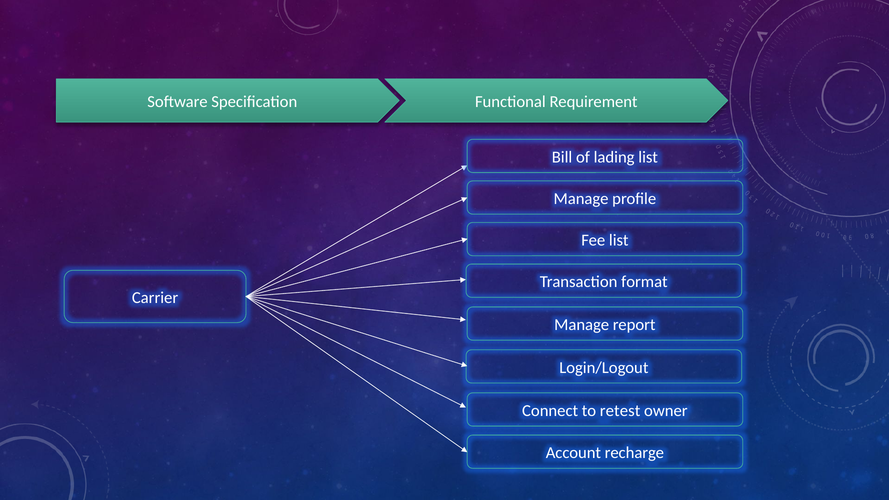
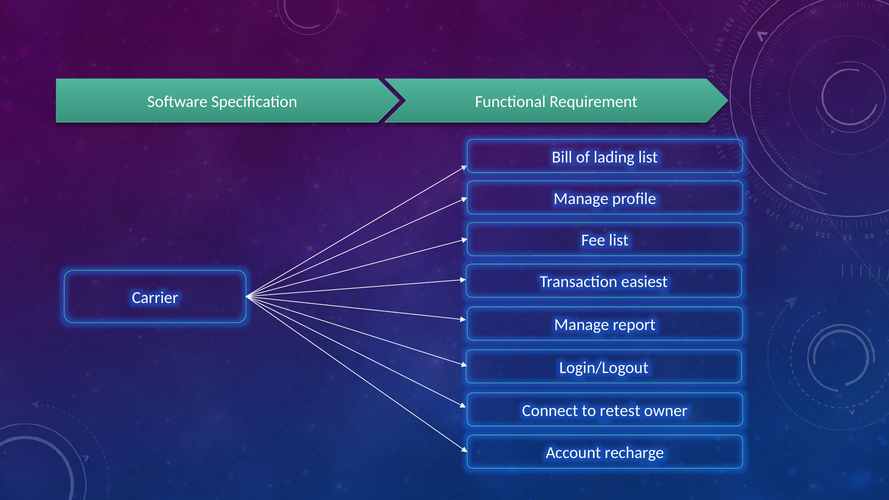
format: format -> easiest
